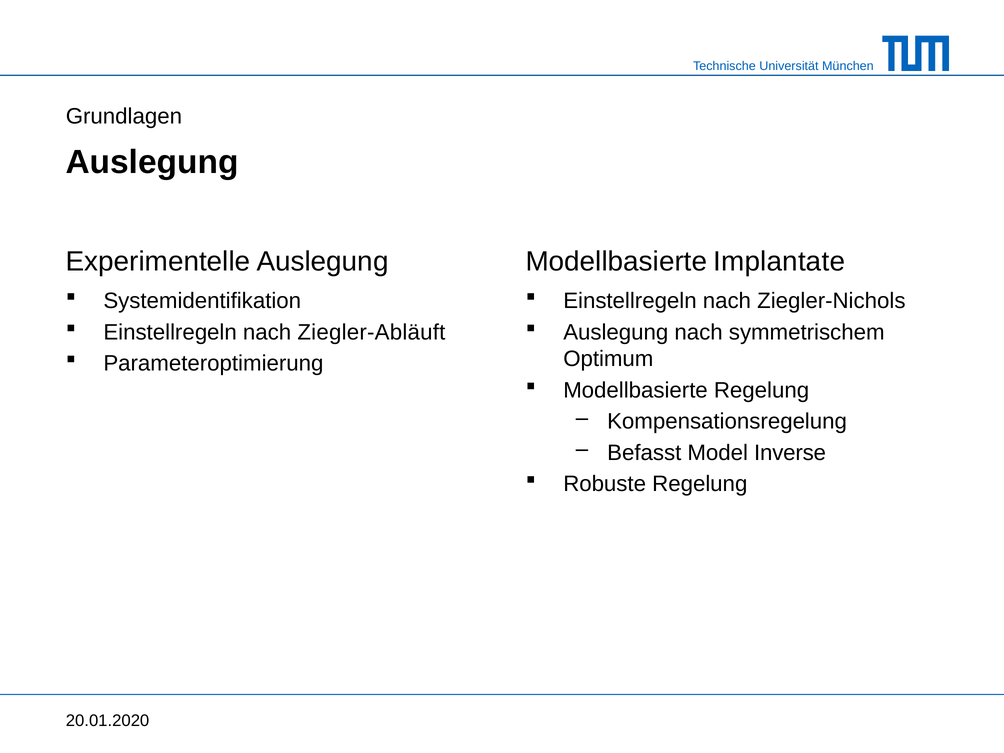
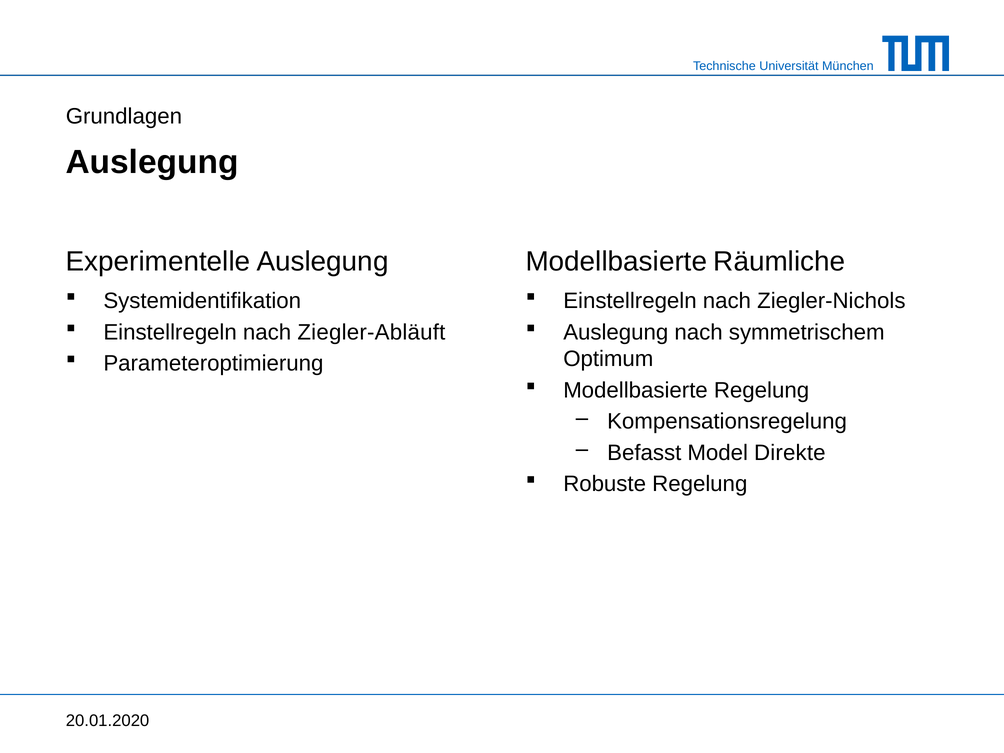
Implantate: Implantate -> Räumliche
Inverse: Inverse -> Direkte
